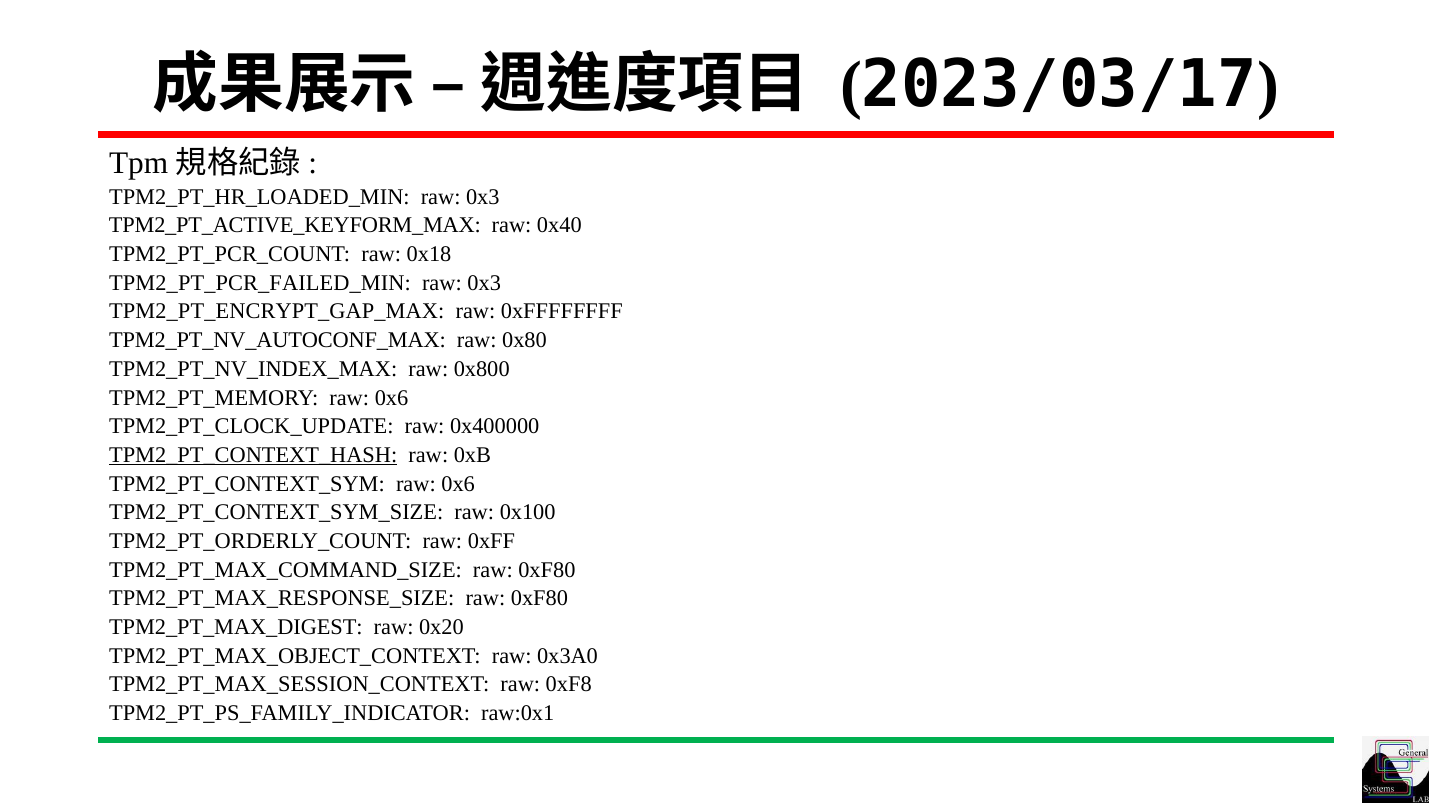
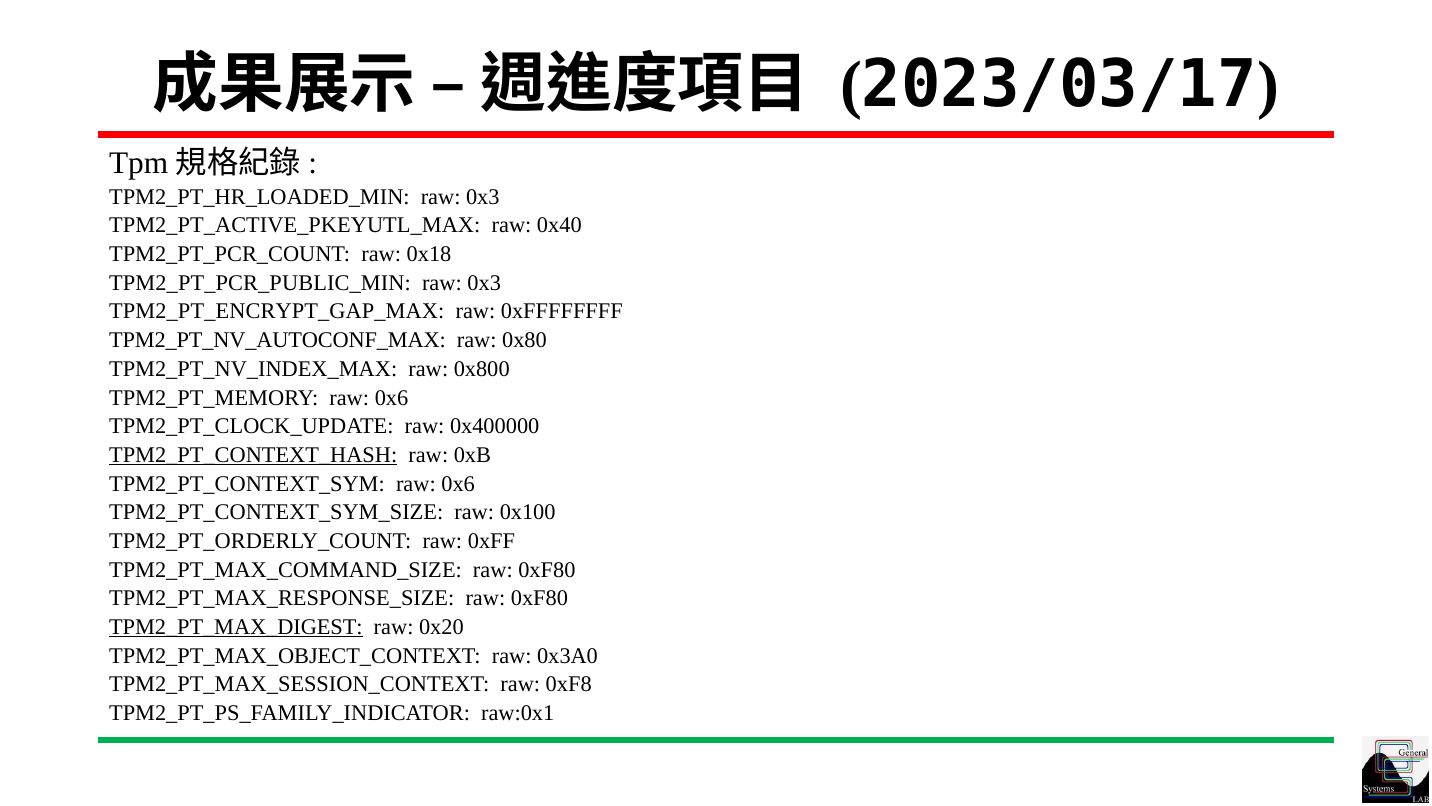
TPM2_PT_ACTIVE_KEYFORM_MAX: TPM2_PT_ACTIVE_KEYFORM_MAX -> TPM2_PT_ACTIVE_PKEYUTL_MAX
TPM2_PT_PCR_FAILED_MIN: TPM2_PT_PCR_FAILED_MIN -> TPM2_PT_PCR_PUBLIC_MIN
TPM2_PT_MAX_DIGEST underline: none -> present
